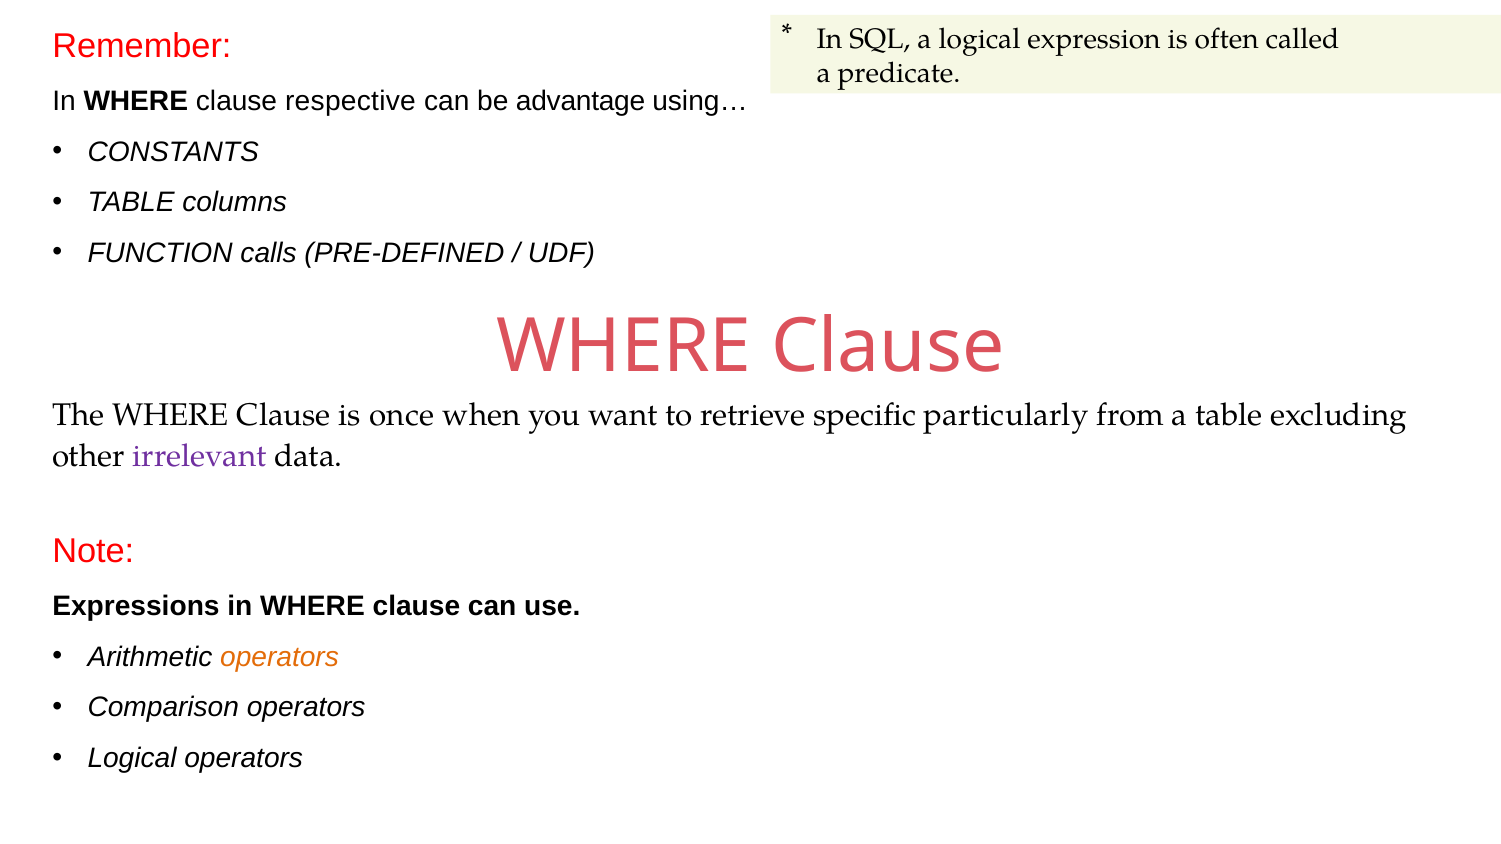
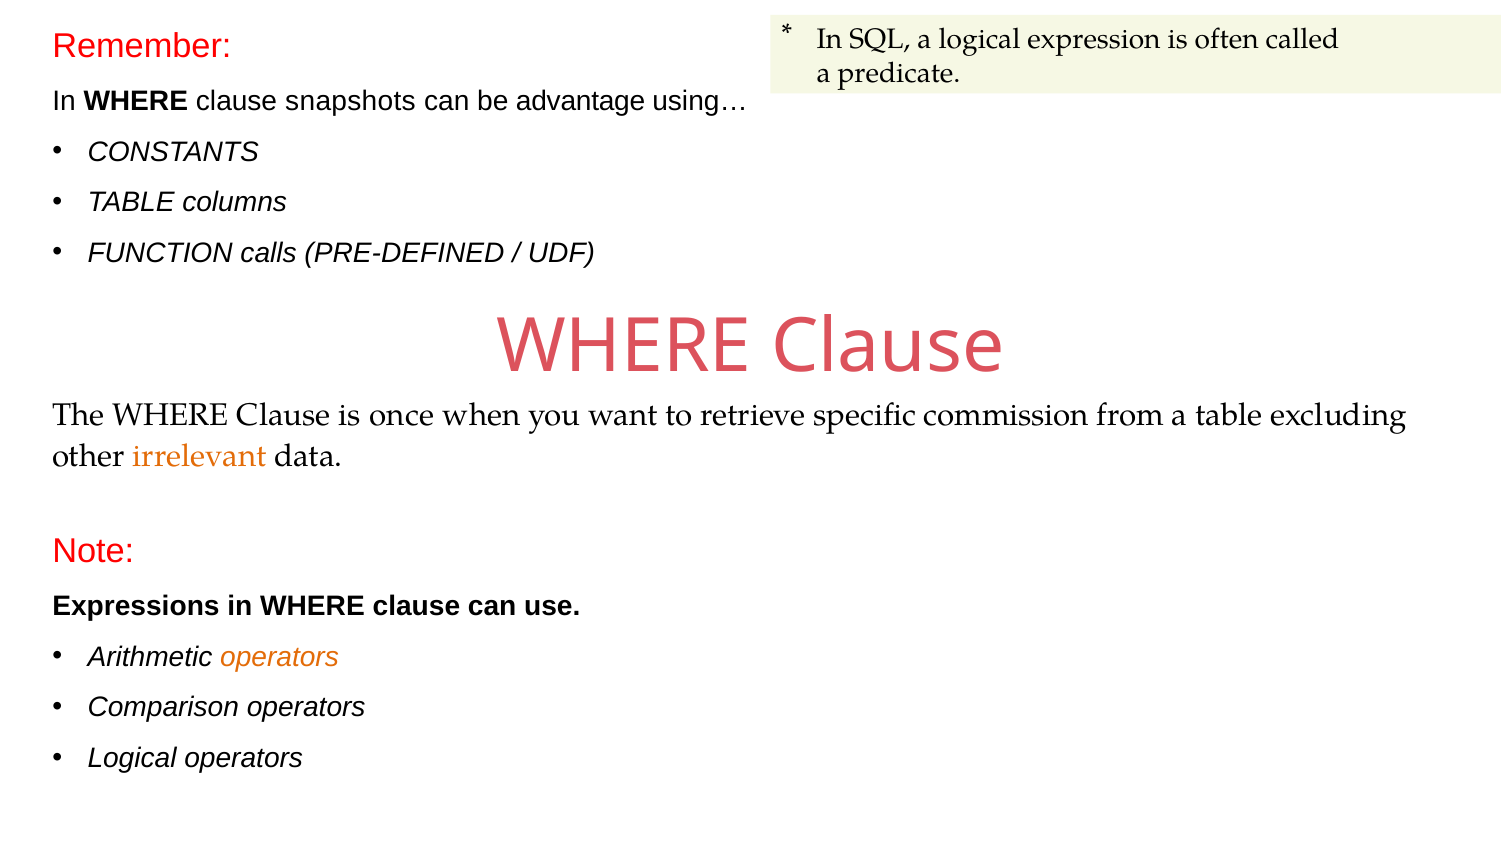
respective: respective -> snapshots
particularly: particularly -> commission
irrelevant colour: purple -> orange
